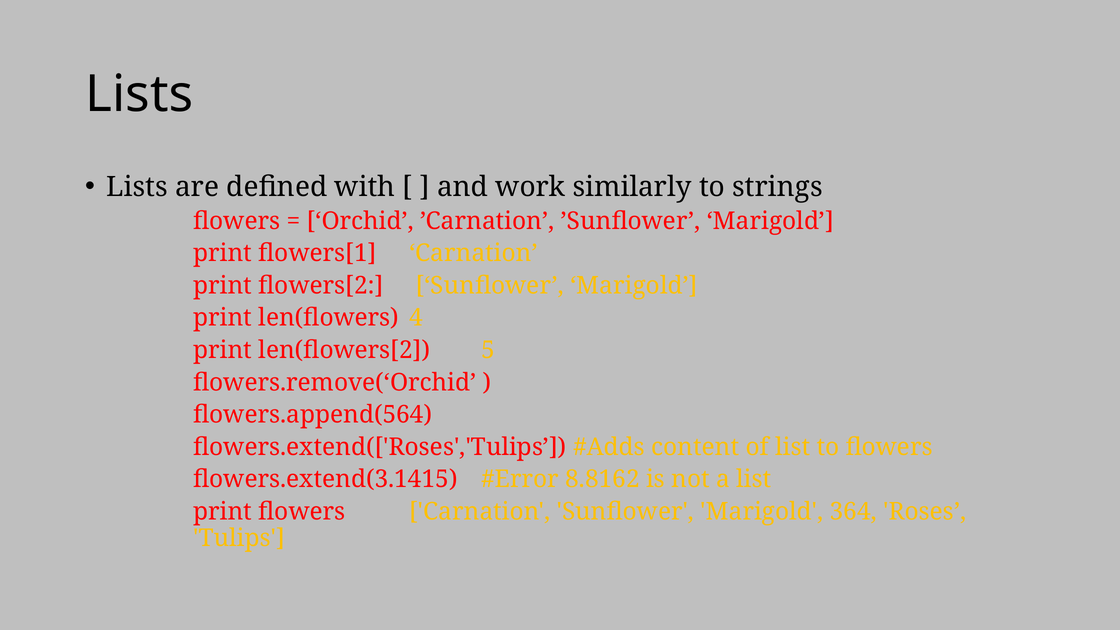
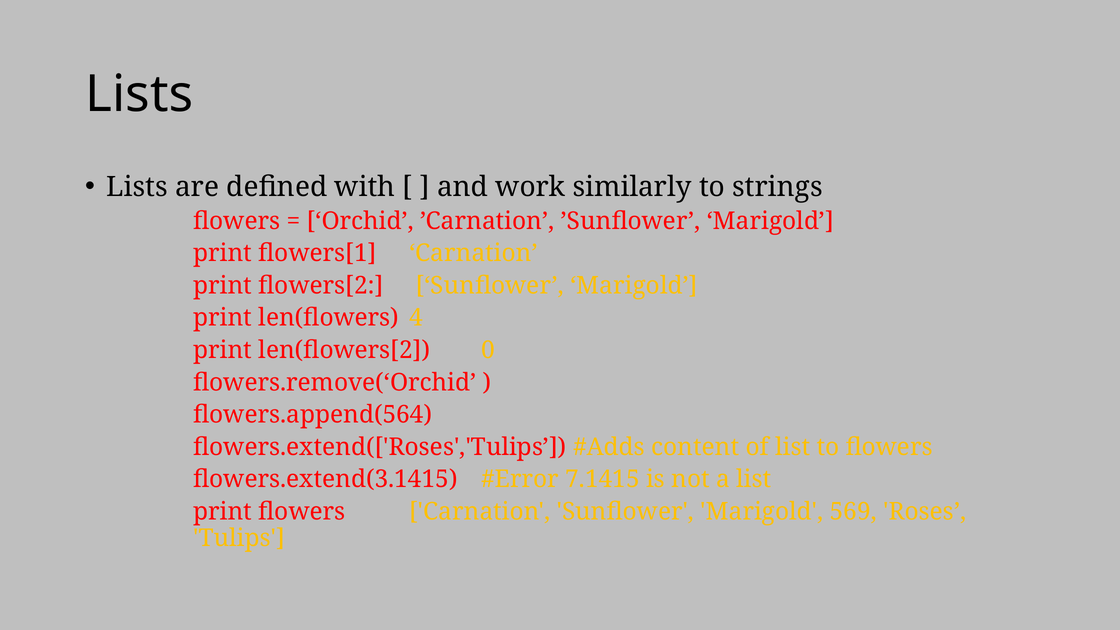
5: 5 -> 0
8.8162: 8.8162 -> 7.1415
364: 364 -> 569
